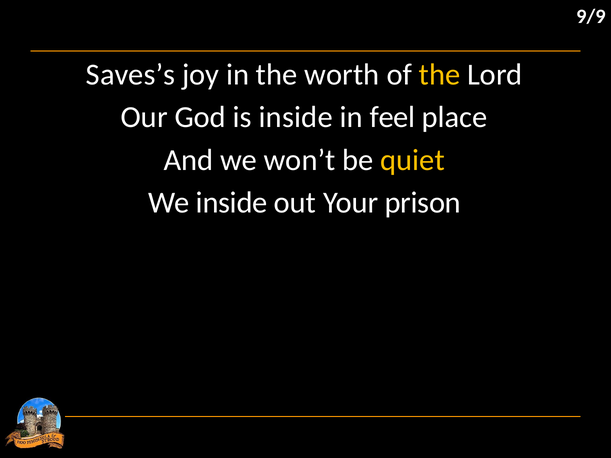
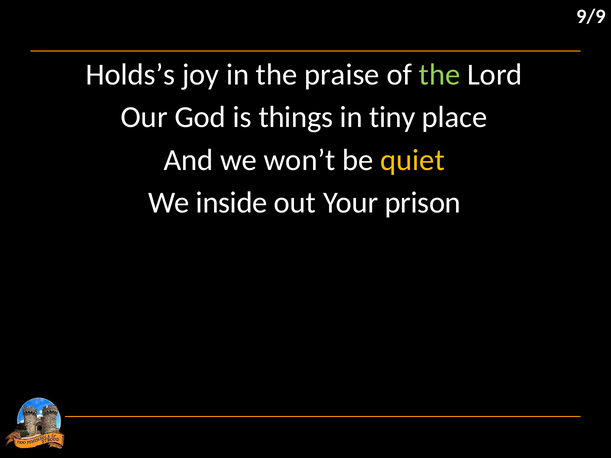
Saves’s: Saves’s -> Holds’s
worth: worth -> praise
the at (440, 75) colour: yellow -> light green
is inside: inside -> things
feel: feel -> tiny
